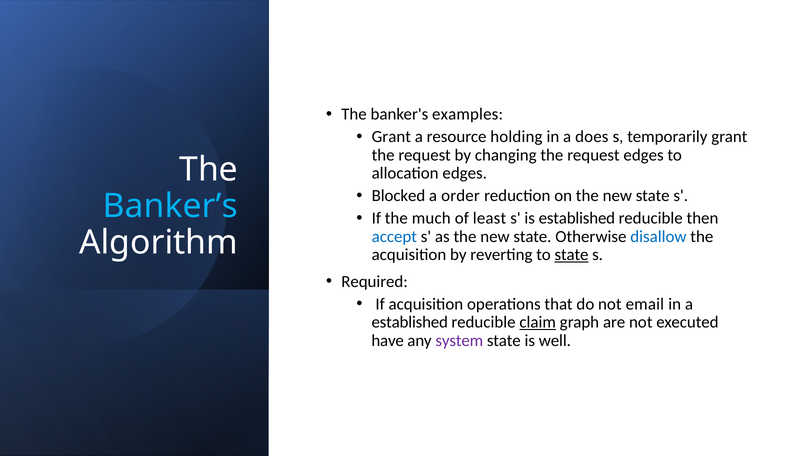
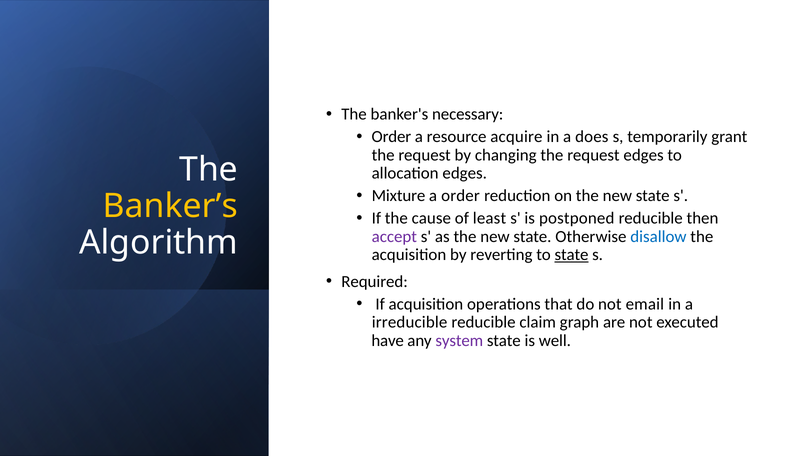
examples: examples -> necessary
Grant at (391, 137): Grant -> Order
holding: holding -> acquire
Blocked: Blocked -> Mixture
Banker’s colour: light blue -> yellow
much: much -> cause
is established: established -> postponed
accept colour: blue -> purple
established at (410, 322): established -> irreducible
claim underline: present -> none
